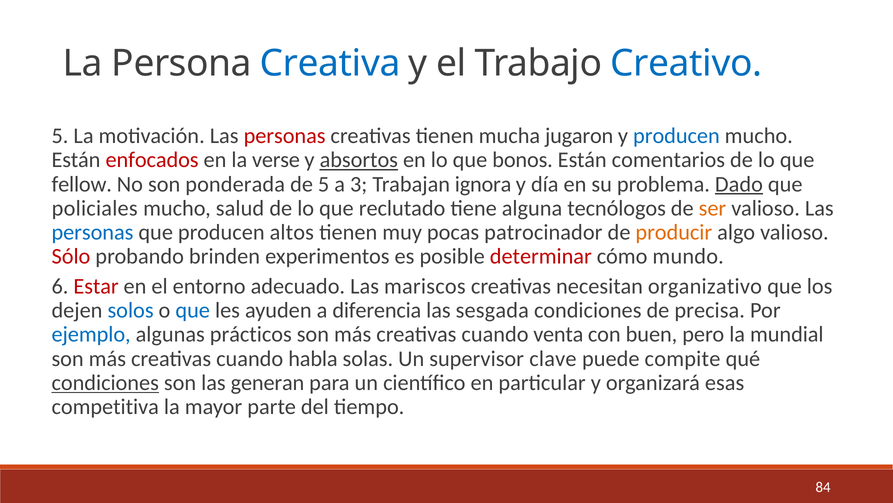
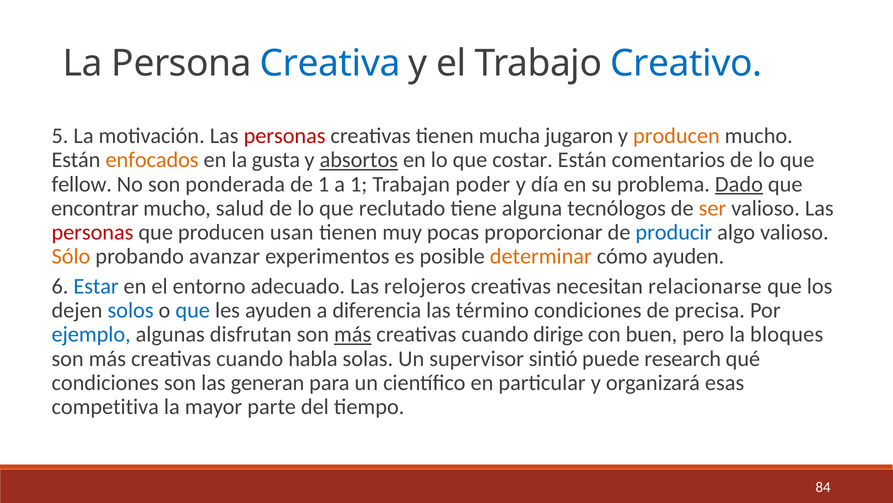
producen at (676, 136) colour: blue -> orange
enfocados colour: red -> orange
verse: verse -> gusta
bonos: bonos -> costar
de 5: 5 -> 1
a 3: 3 -> 1
ignora: ignora -> poder
policiales: policiales -> encontrar
personas at (92, 232) colour: blue -> red
altos: altos -> usan
patrocinador: patrocinador -> proporcionar
producir colour: orange -> blue
Sólo colour: red -> orange
brinden: brinden -> avanzar
determinar colour: red -> orange
cómo mundo: mundo -> ayuden
Estar colour: red -> blue
mariscos: mariscos -> relojeros
organizativo: organizativo -> relacionarse
sesgada: sesgada -> término
prácticos: prácticos -> disfrutan
más at (353, 334) underline: none -> present
venta: venta -> dirige
mundial: mundial -> bloques
clave: clave -> sintió
compite: compite -> research
condiciones at (105, 382) underline: present -> none
